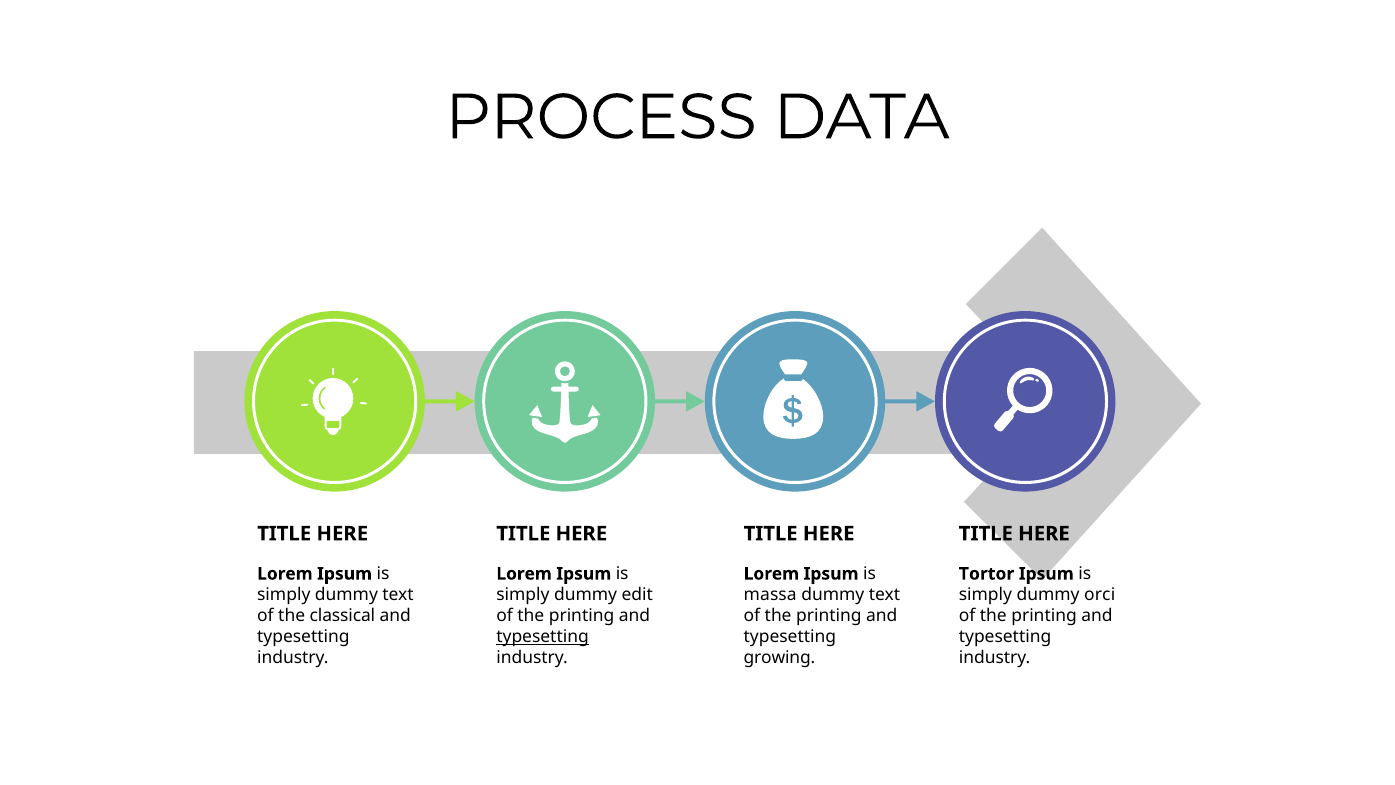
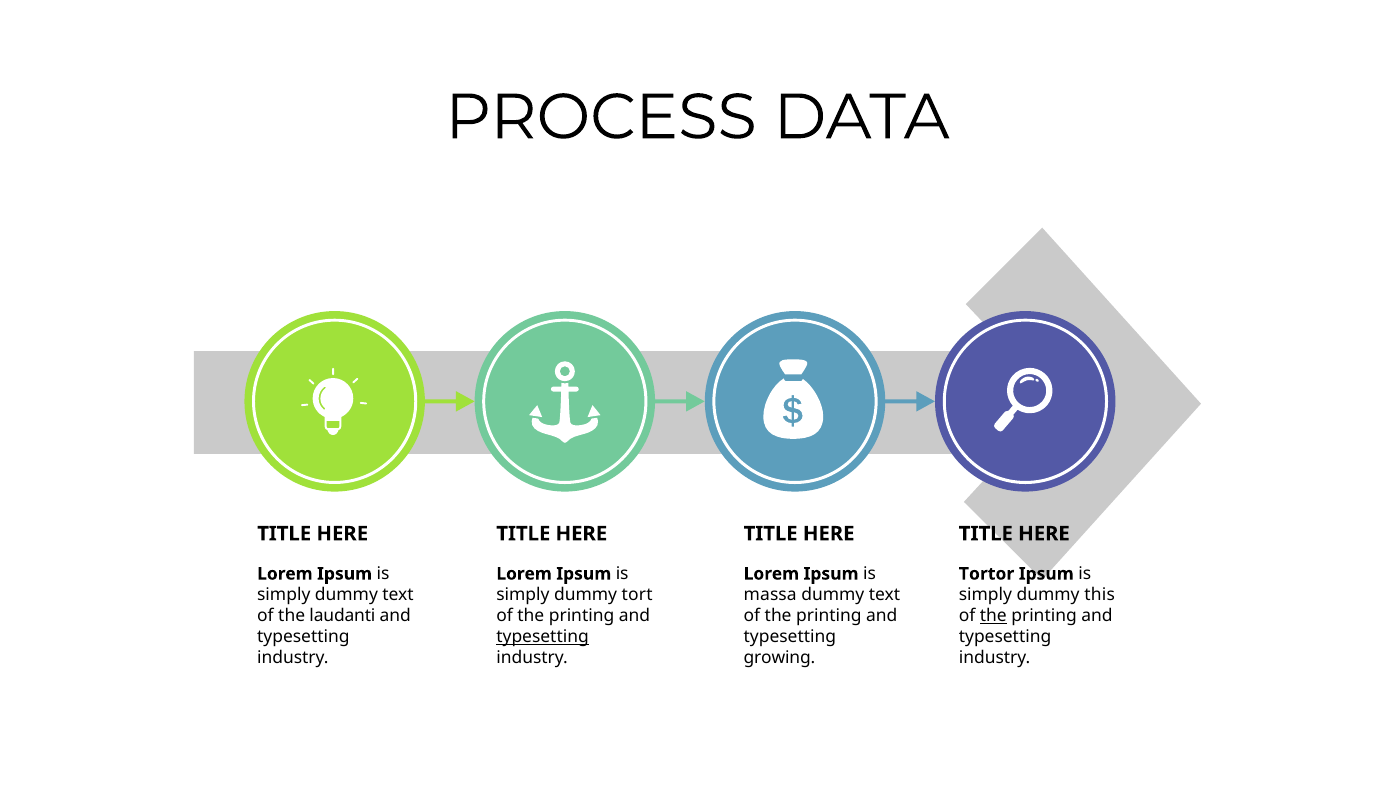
edit: edit -> tort
orci: orci -> this
classical: classical -> laudanti
the at (993, 615) underline: none -> present
